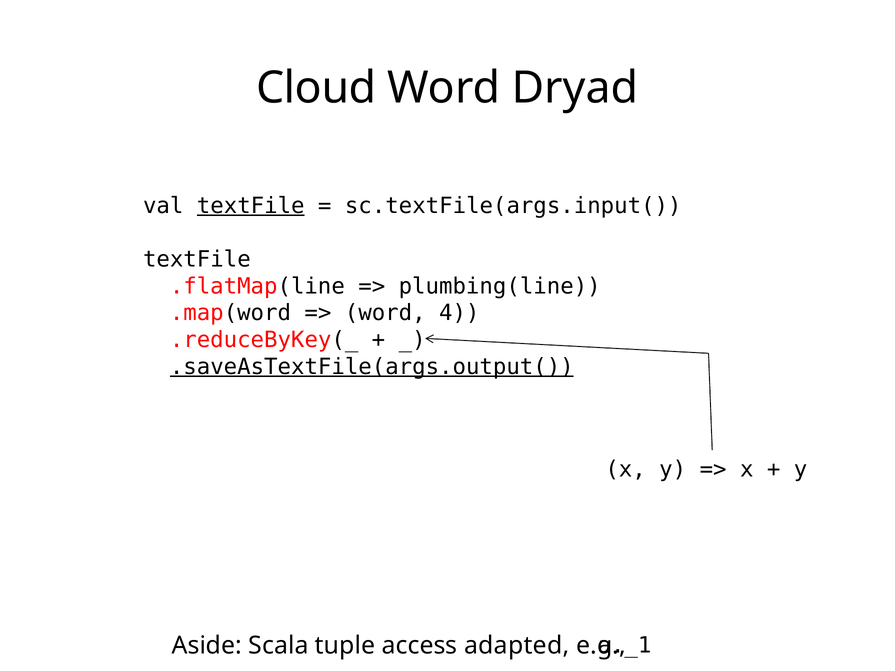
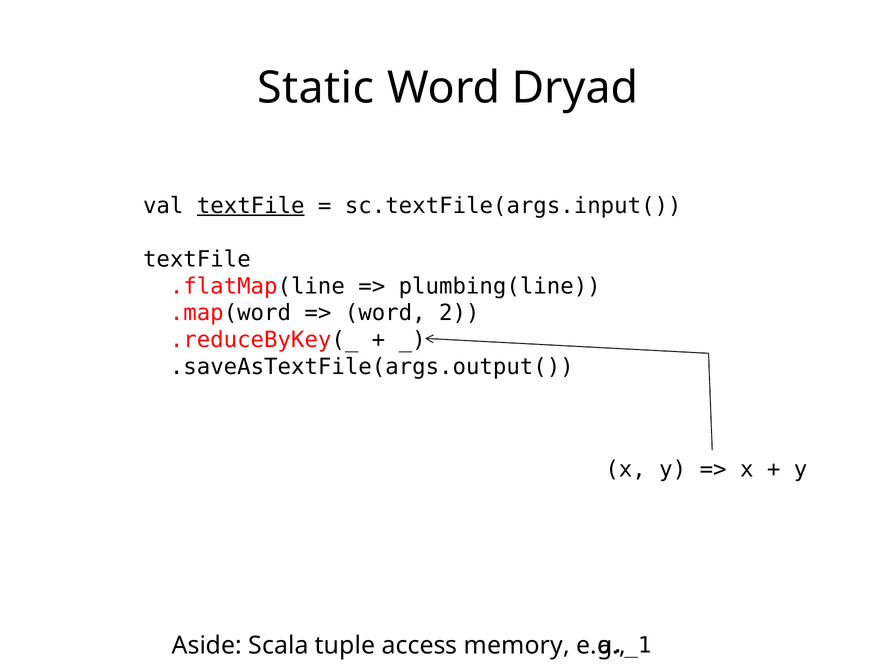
Cloud: Cloud -> Static
4: 4 -> 2
.saveAsTextFile(args.output( underline: present -> none
adapted: adapted -> memory
